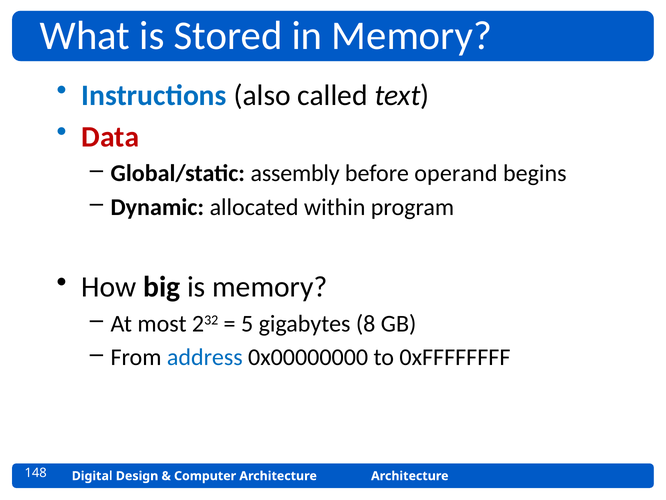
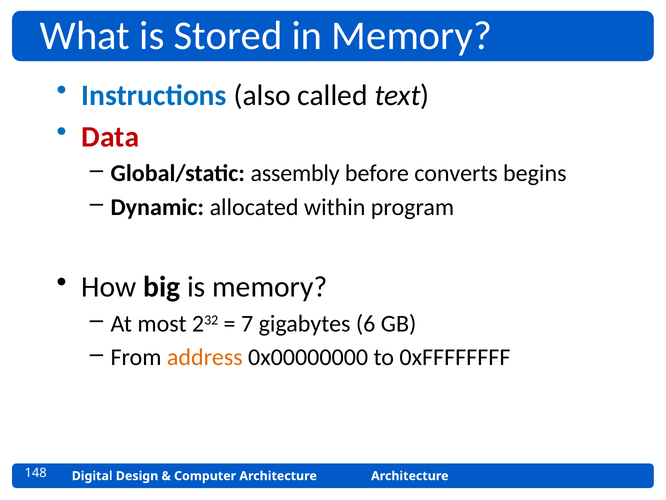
operand: operand -> converts
5: 5 -> 7
8: 8 -> 6
address colour: blue -> orange
